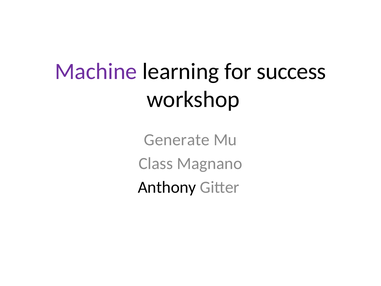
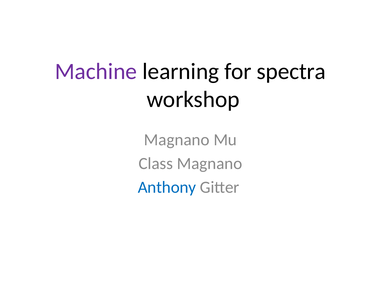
success: success -> spectra
Generate at (177, 140): Generate -> Magnano
Anthony colour: black -> blue
